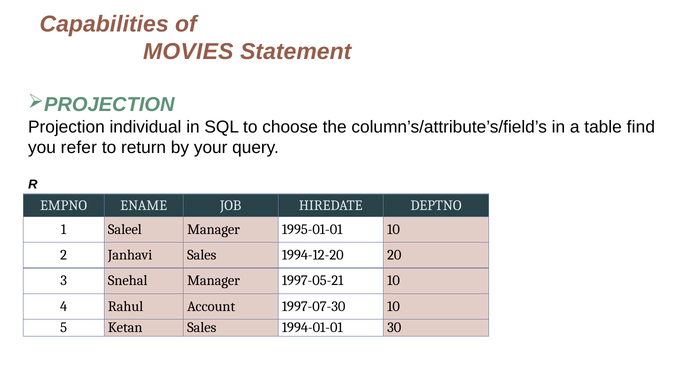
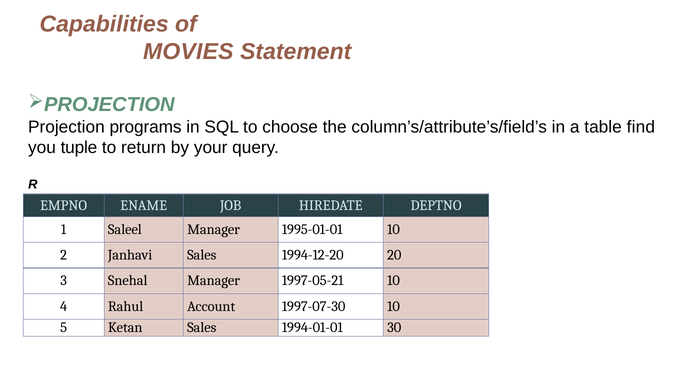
individual: individual -> programs
refer: refer -> tuple
